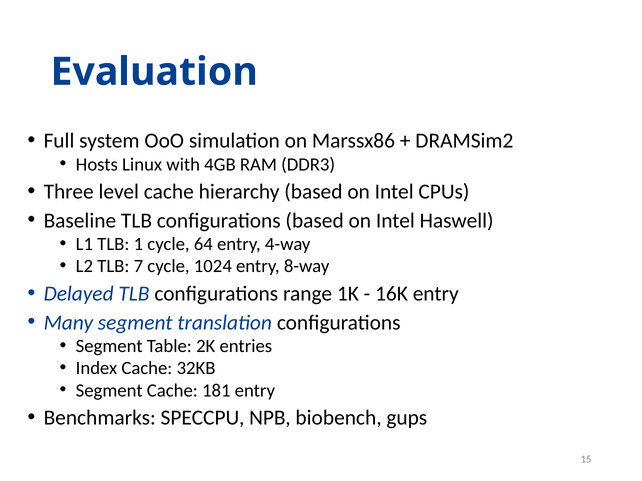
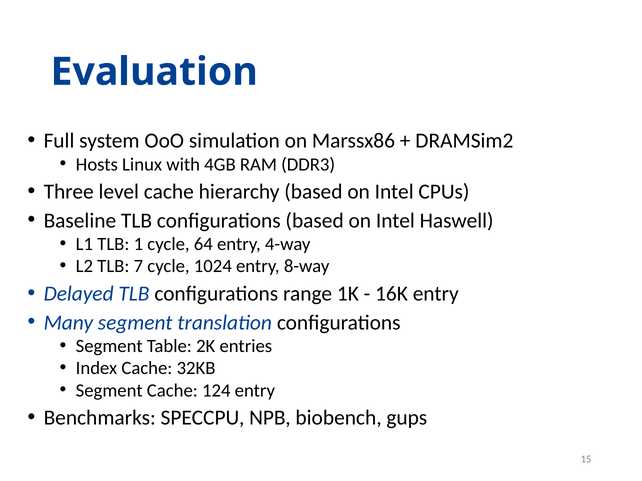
181: 181 -> 124
